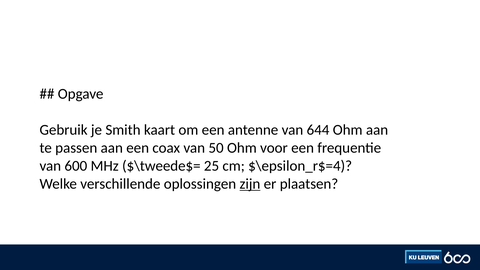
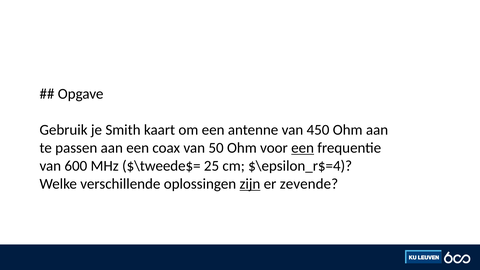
644: 644 -> 450
een at (303, 148) underline: none -> present
plaatsen: plaatsen -> zevende
